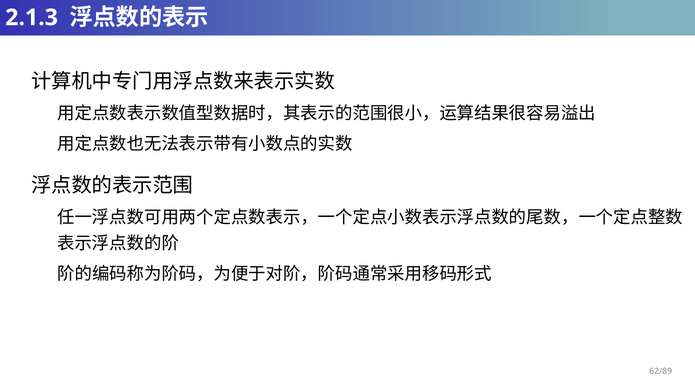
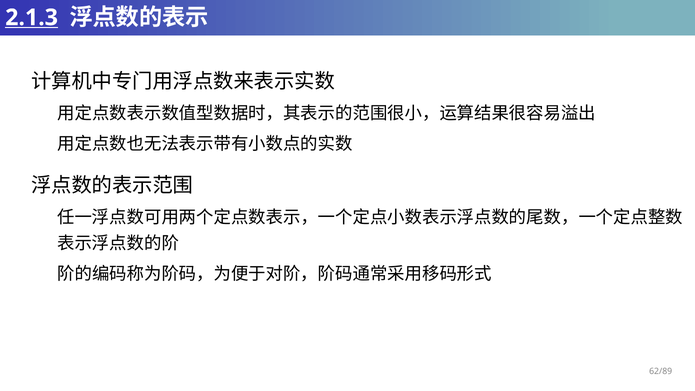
2.1.3 underline: none -> present
